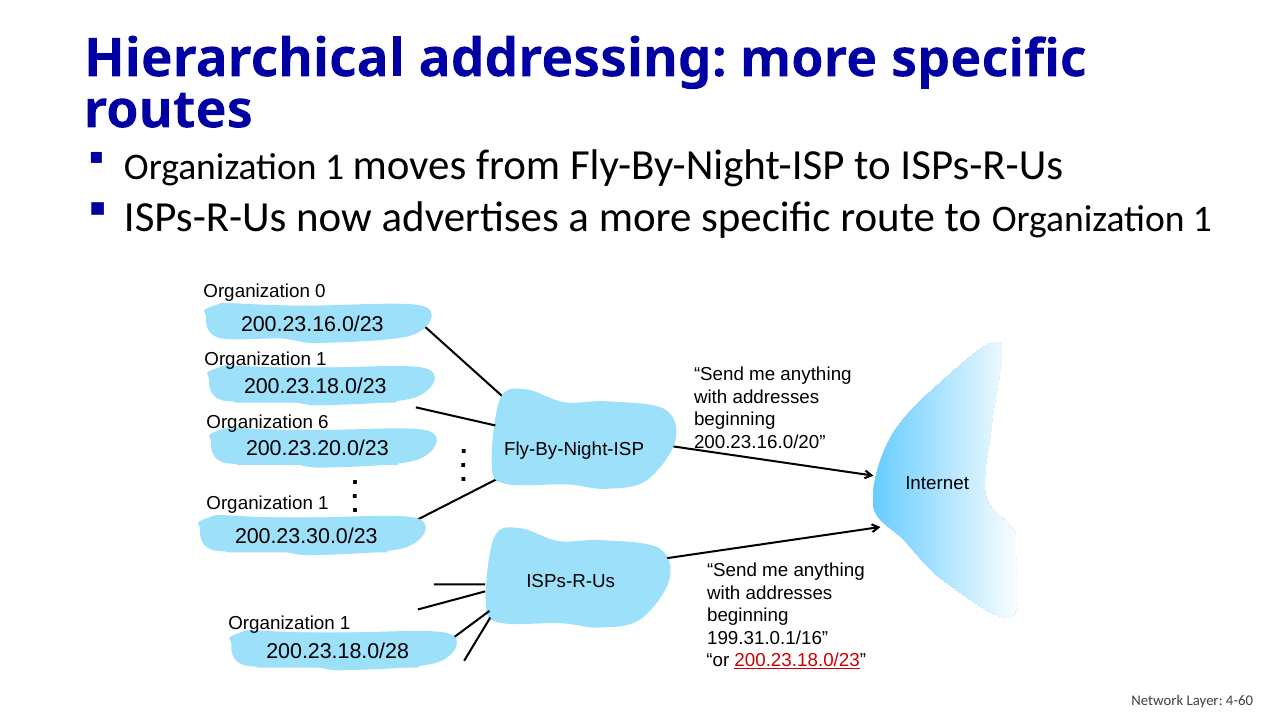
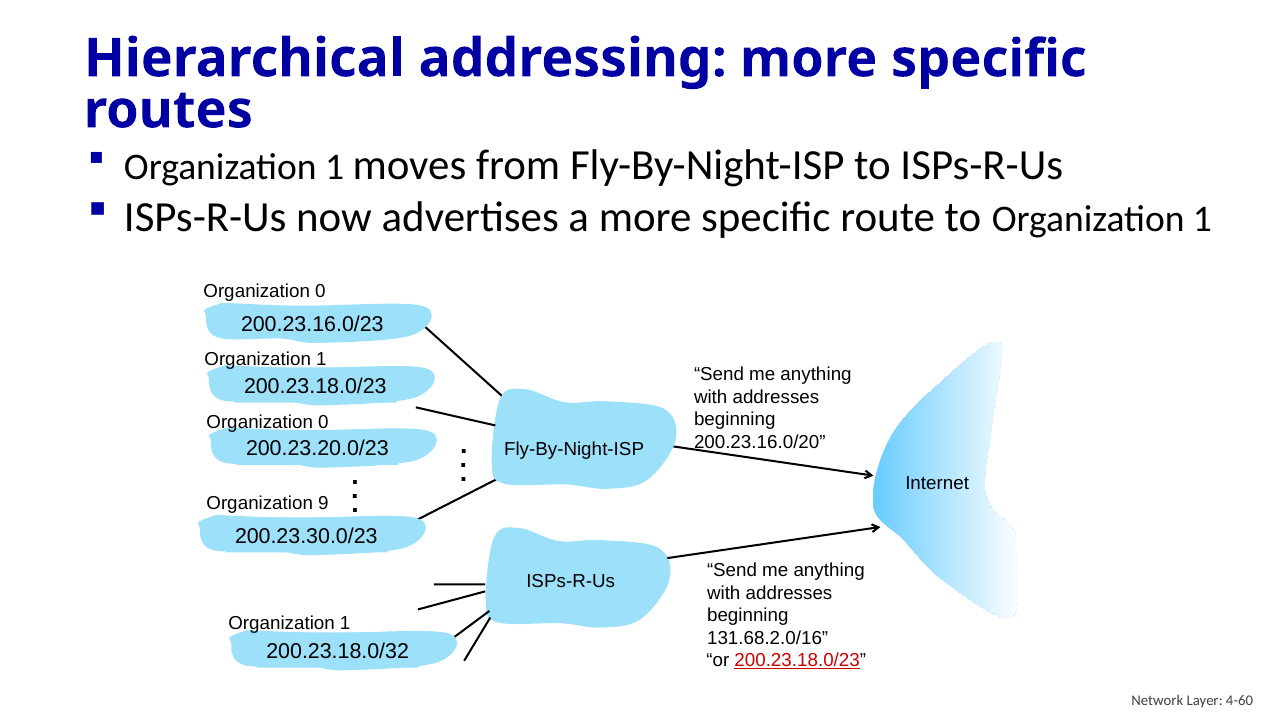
6 at (323, 422): 6 -> 0
1 at (323, 503): 1 -> 9
199.31.0.1/16: 199.31.0.1/16 -> 131.68.2.0/16
200.23.18.0/28: 200.23.18.0/28 -> 200.23.18.0/32
